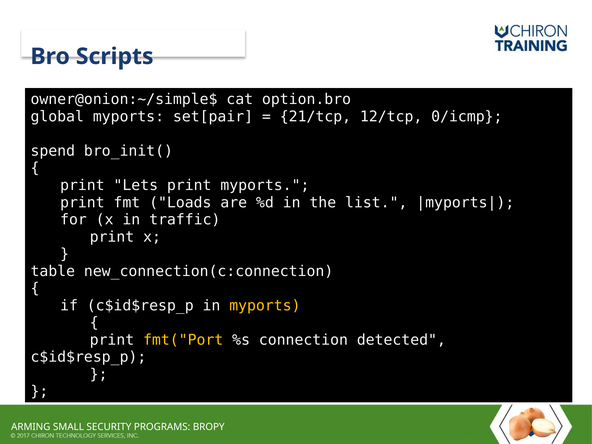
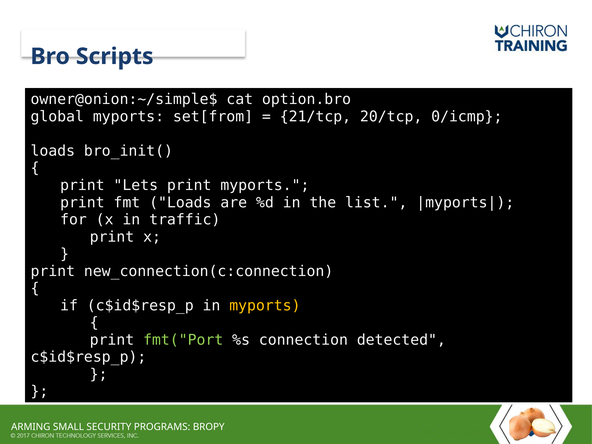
set[pair: set[pair -> set[from
12/tcp: 12/tcp -> 20/tcp
spend at (53, 151): spend -> loads
table at (53, 271): table -> print
fmt("Port colour: yellow -> light green
